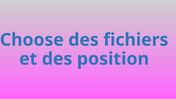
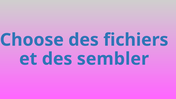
position: position -> sembler
